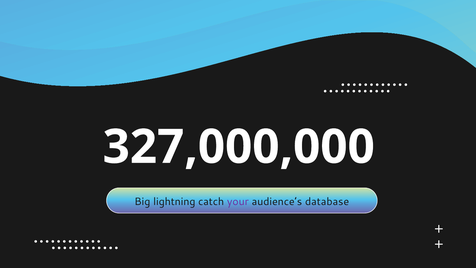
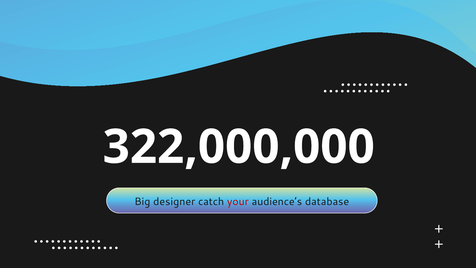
327,000,000: 327,000,000 -> 322,000,000
lightning: lightning -> designer
your colour: purple -> red
